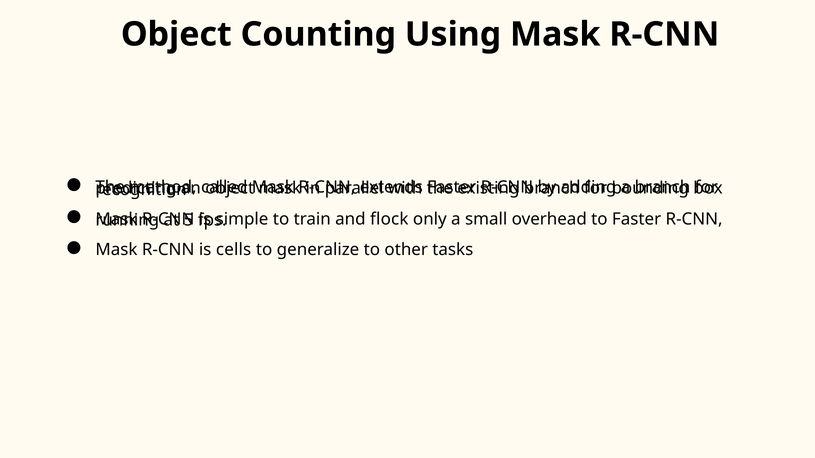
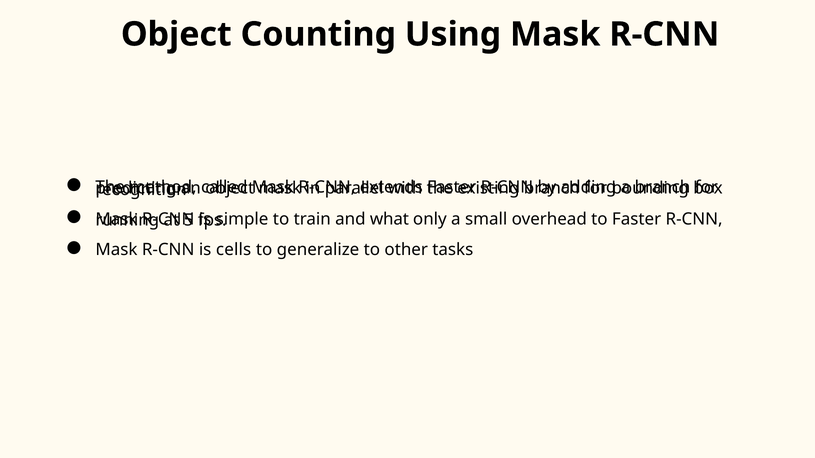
flock: flock -> what
